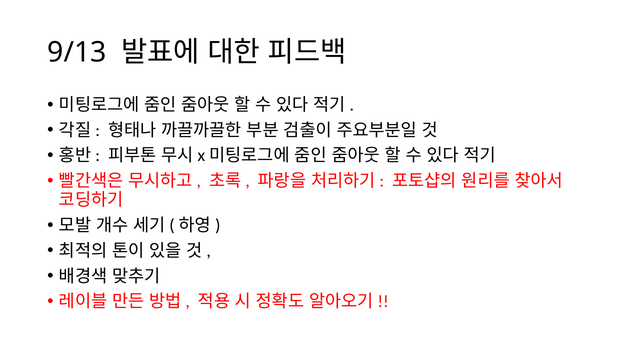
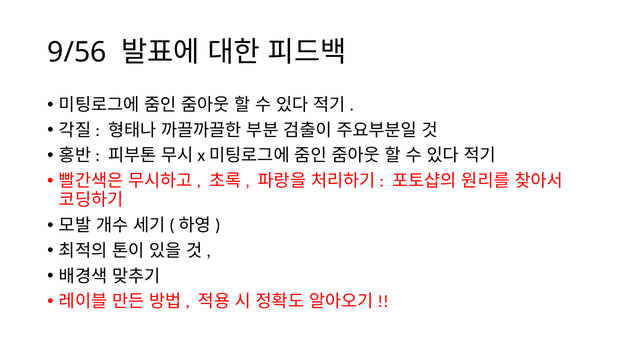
9/13: 9/13 -> 9/56
